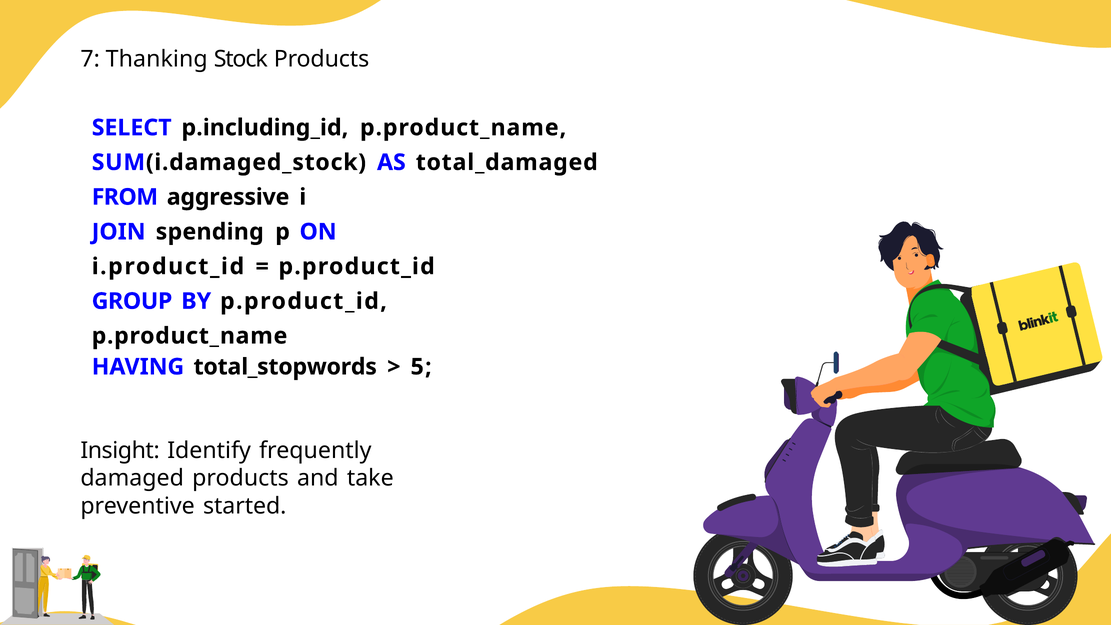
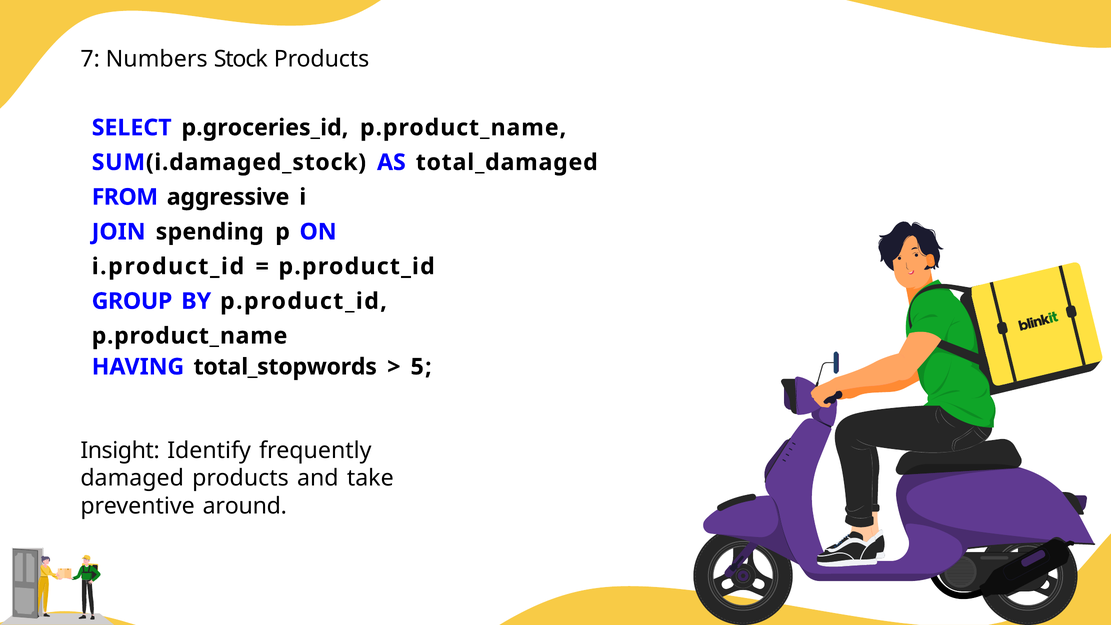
Thanking: Thanking -> Numbers
p.including_id: p.including_id -> p.groceries_id
started: started -> around
